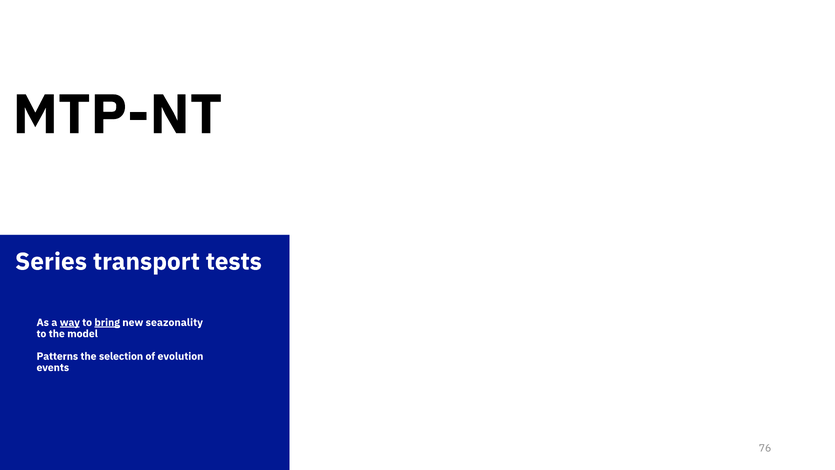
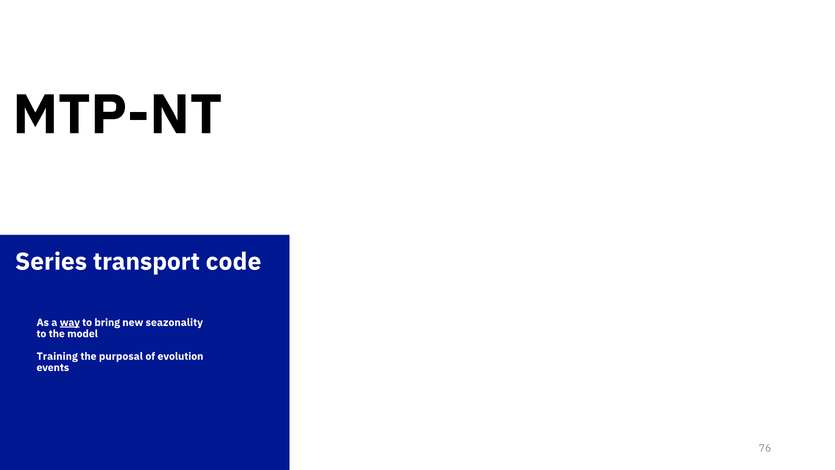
tests: tests -> code
bring underline: present -> none
Patterns: Patterns -> Training
selection: selection -> purposal
